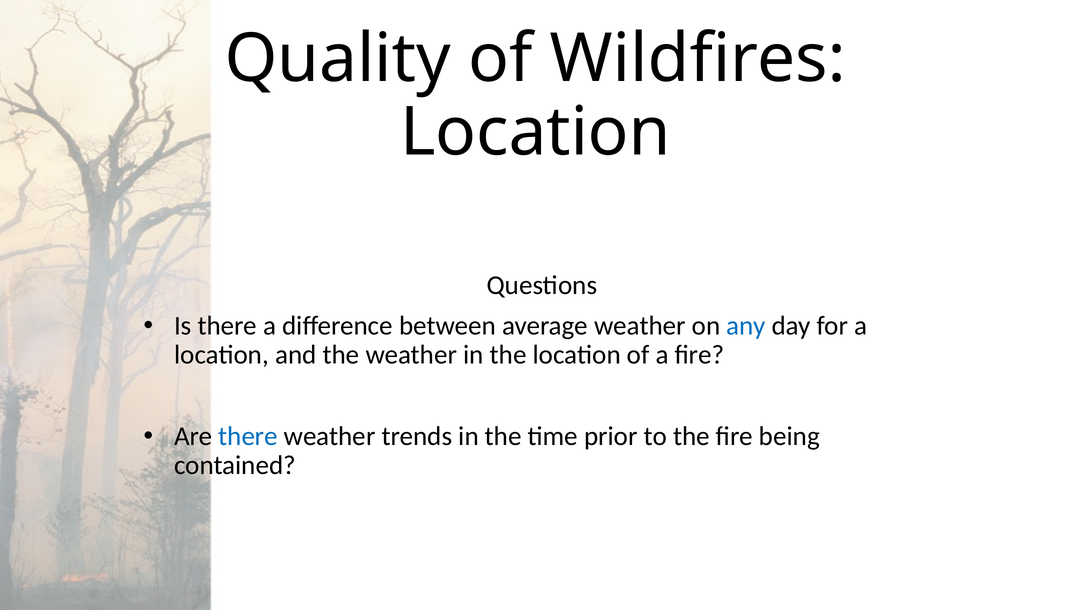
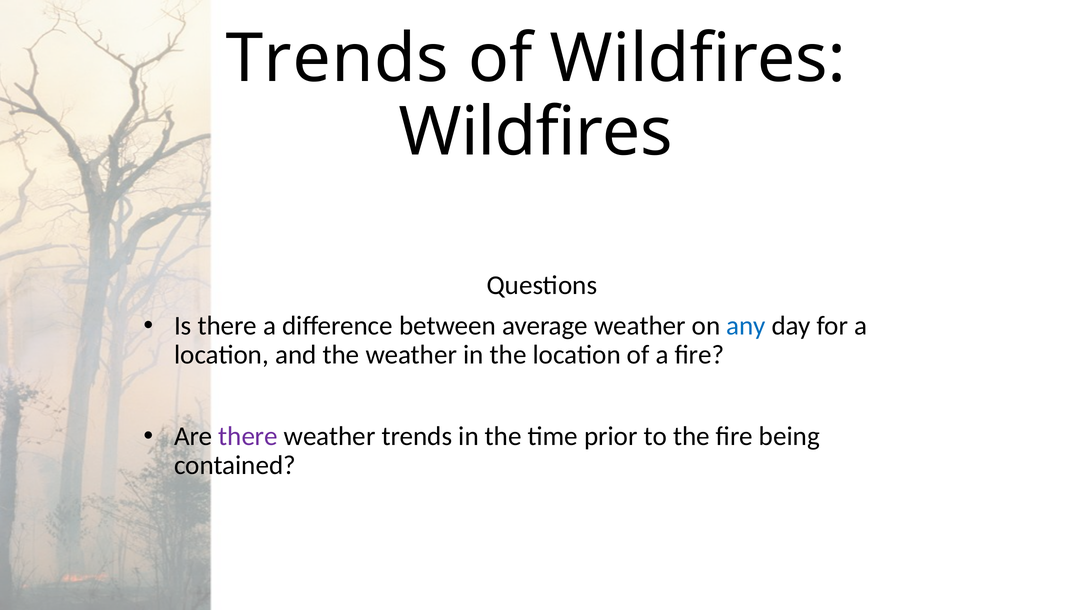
Quality at (338, 59): Quality -> Trends
Location at (535, 132): Location -> Wildfires
there at (248, 436) colour: blue -> purple
